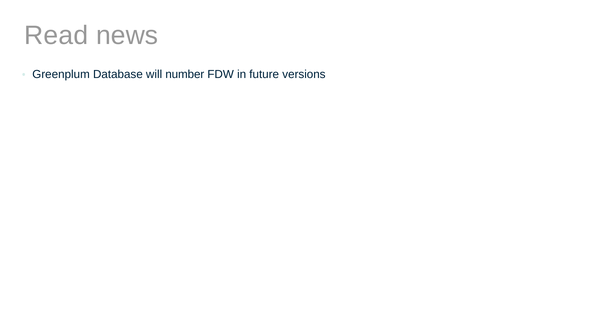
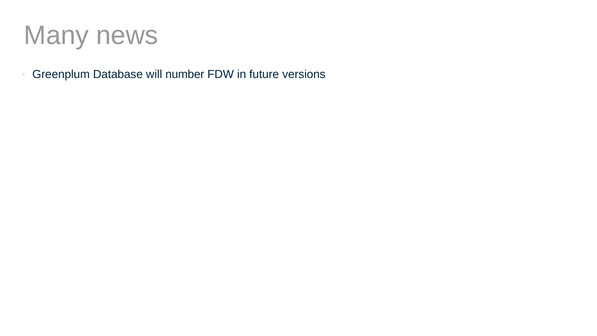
Read: Read -> Many
